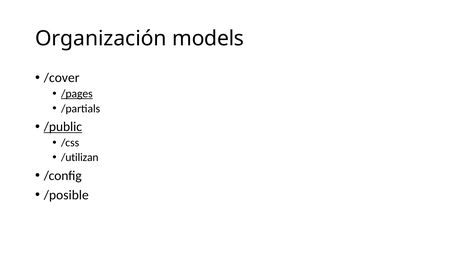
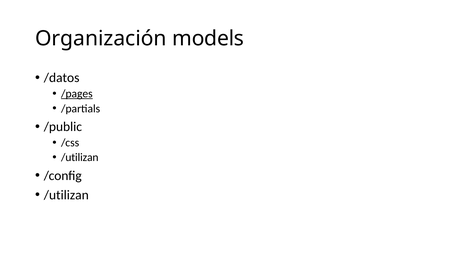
/cover: /cover -> /datos
/public underline: present -> none
/posible at (66, 195): /posible -> /utilizan
